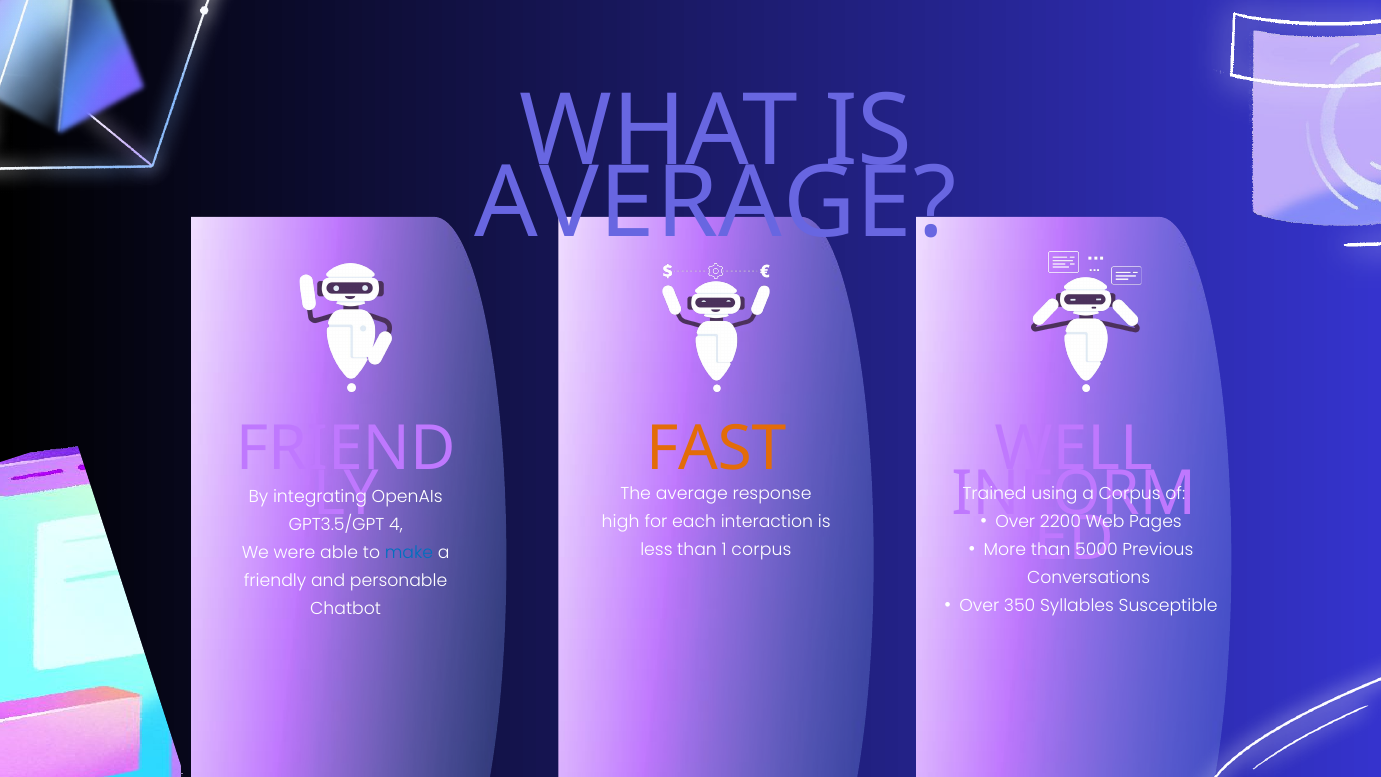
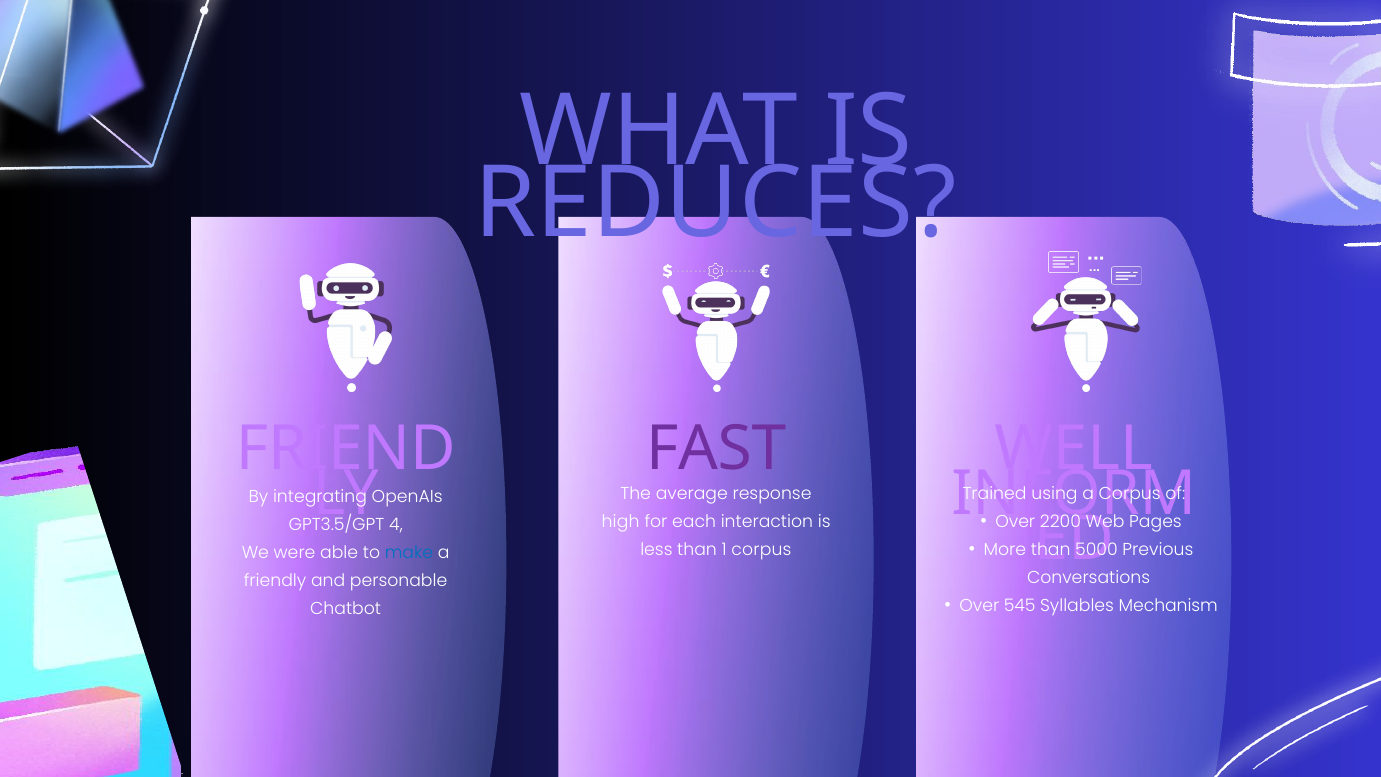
AVERAGE at (716, 204): AVERAGE -> REDUCES
FAST colour: orange -> purple
350: 350 -> 545
Susceptible: Susceptible -> Mechanism
